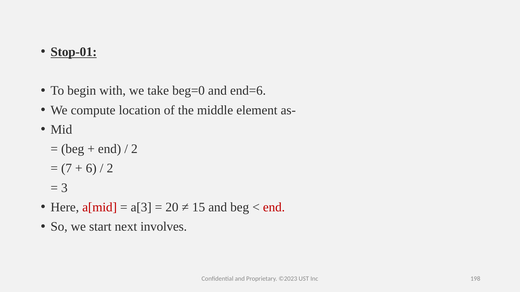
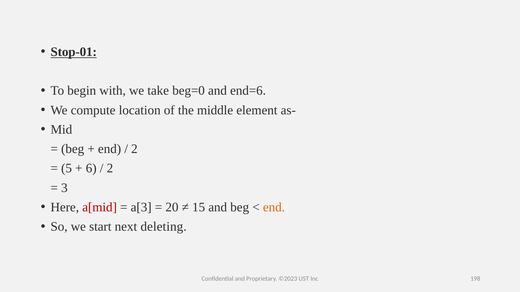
7: 7 -> 5
end at (274, 208) colour: red -> orange
involves: involves -> deleting
